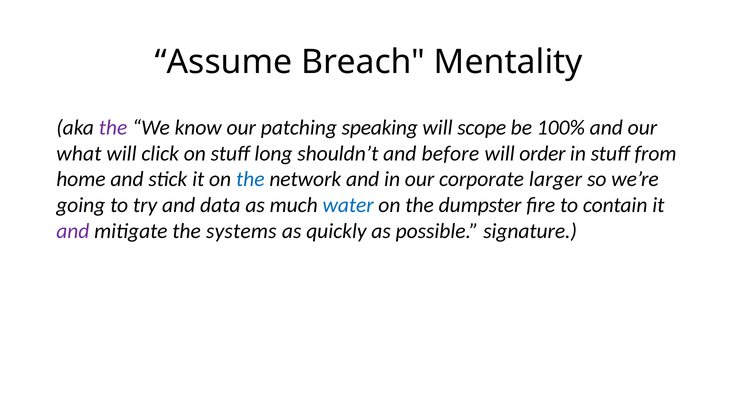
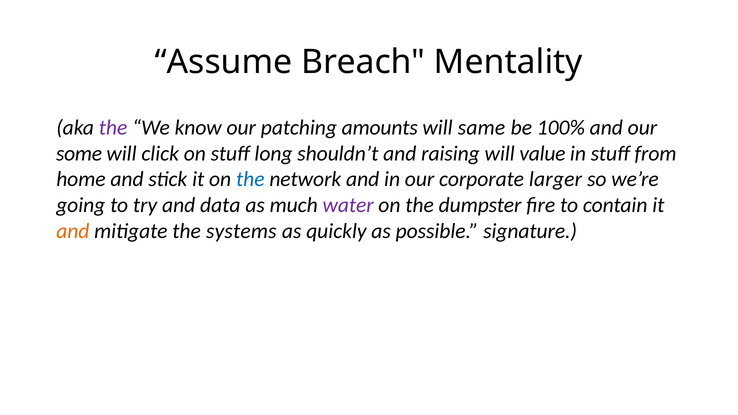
speaking: speaking -> amounts
scope: scope -> same
what: what -> some
before: before -> raising
order: order -> value
water colour: blue -> purple
and at (73, 231) colour: purple -> orange
